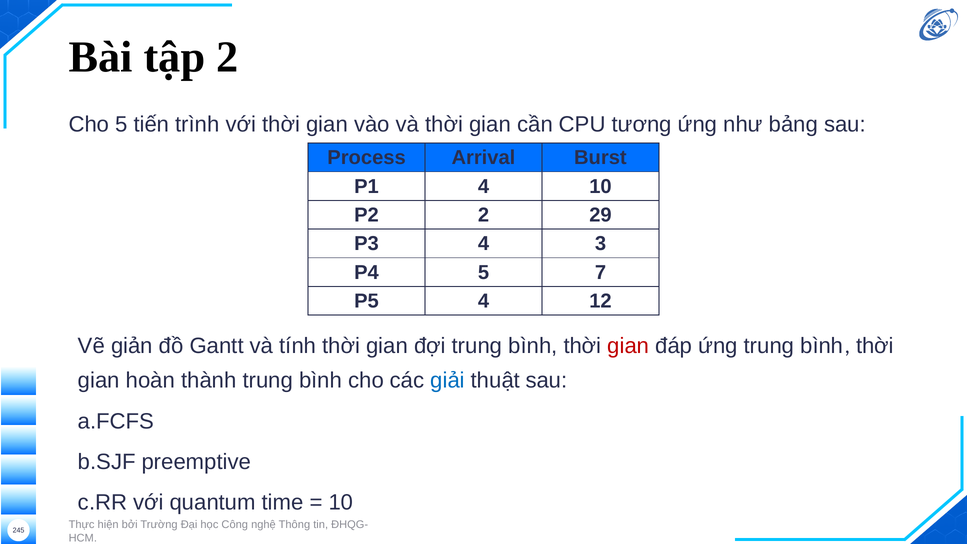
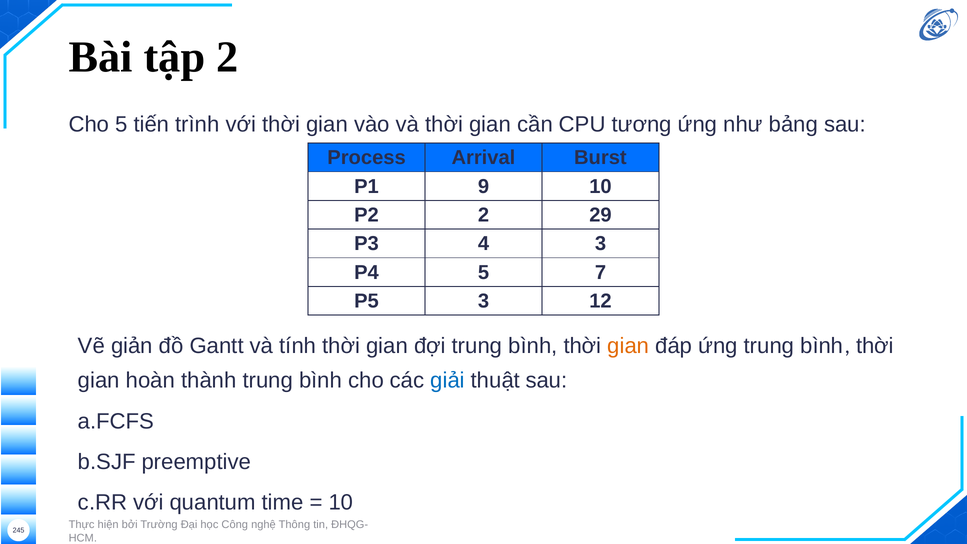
P1 4: 4 -> 9
P5 4: 4 -> 3
gian at (628, 346) colour: red -> orange
